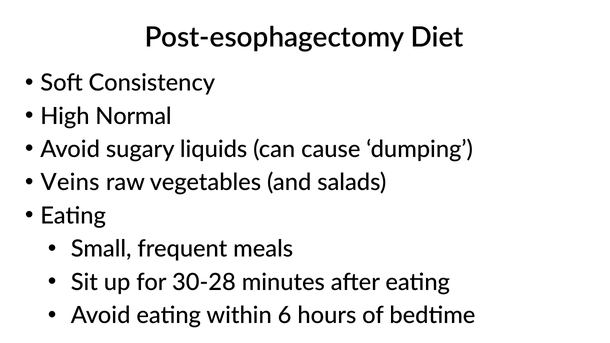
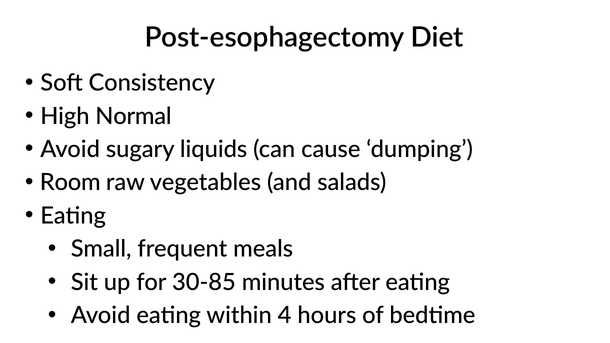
Veins: Veins -> Room
30-28: 30-28 -> 30-85
6: 6 -> 4
